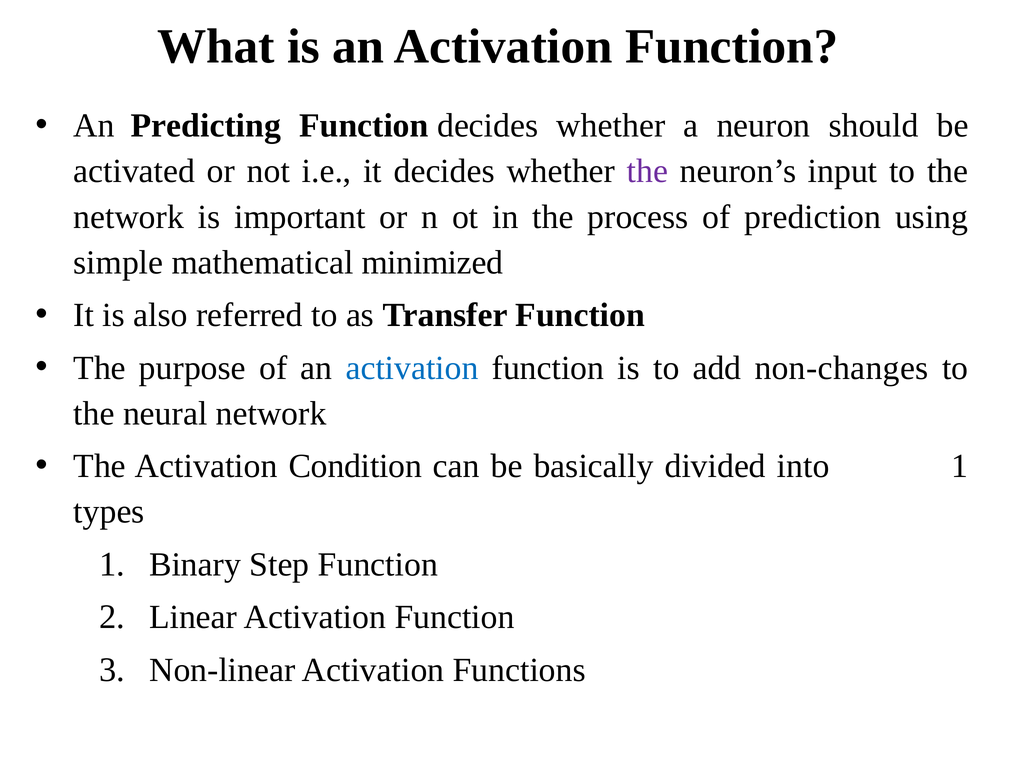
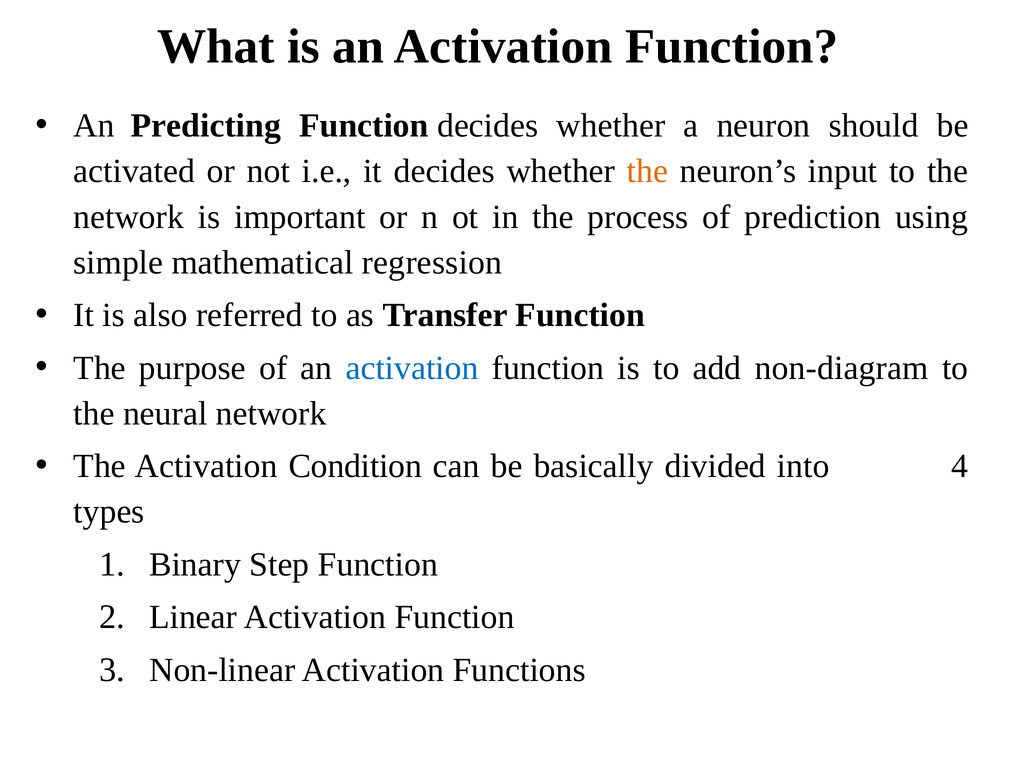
the at (648, 171) colour: purple -> orange
minimized: minimized -> regression
non-changes: non-changes -> non-diagram
into 1: 1 -> 4
